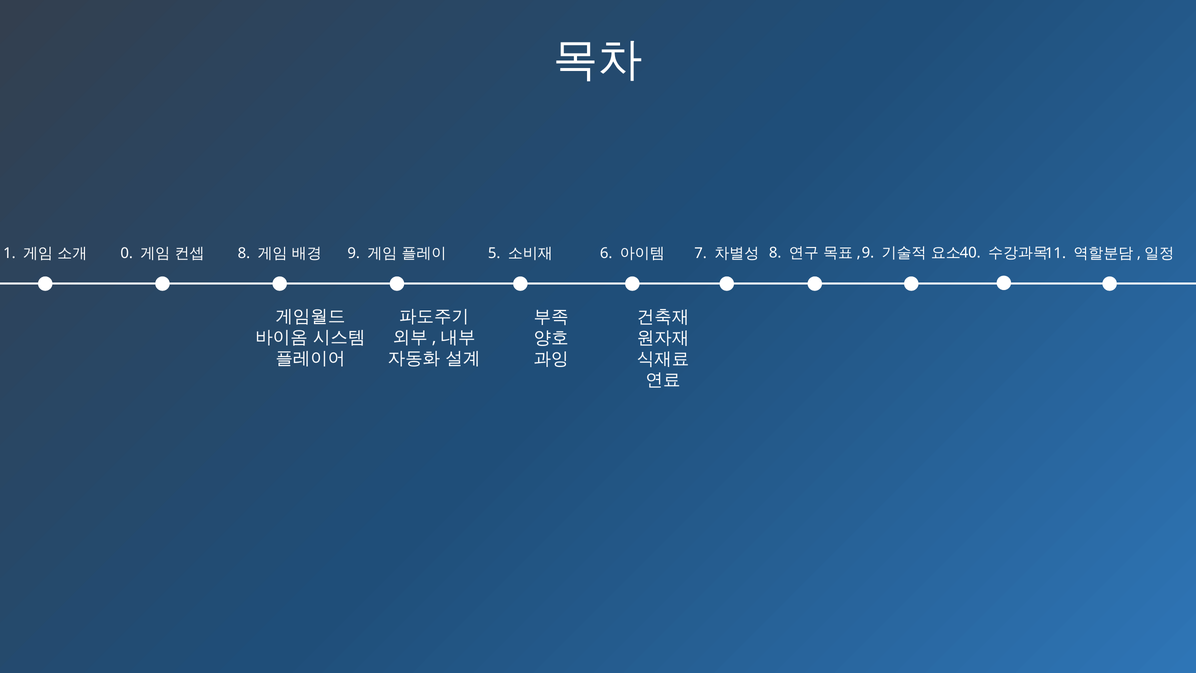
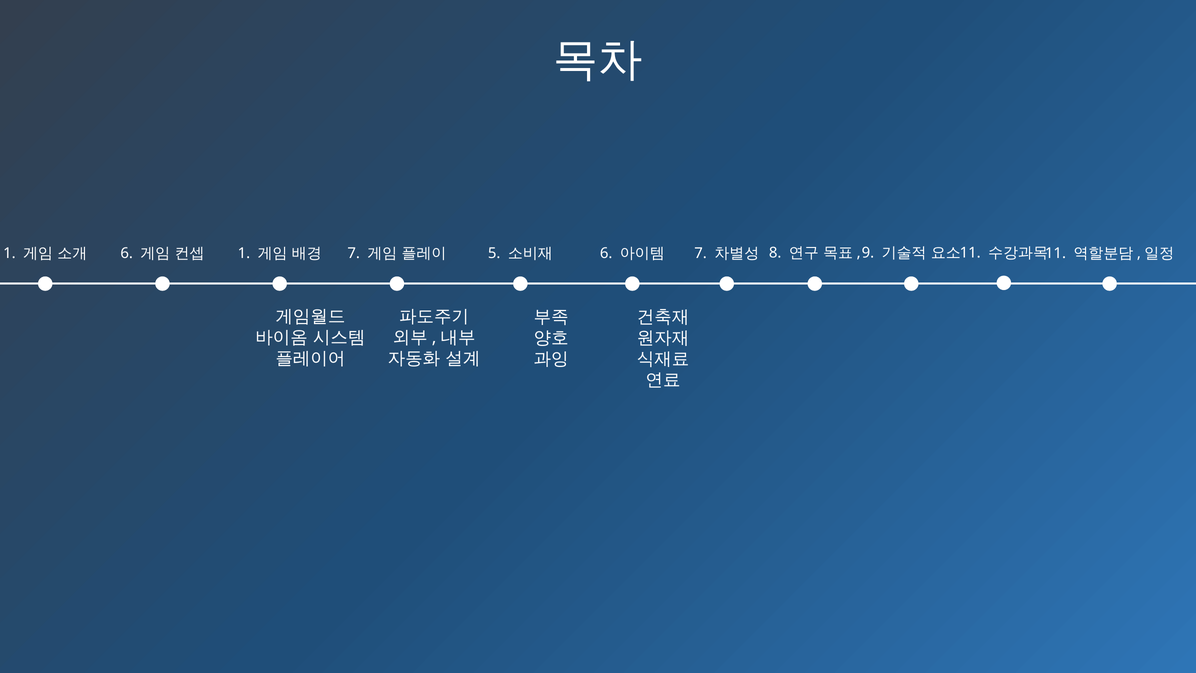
0 at (127, 253): 0 -> 6
8 at (244, 253): 8 -> 1
9 at (354, 253): 9 -> 7
40: 40 -> 11
